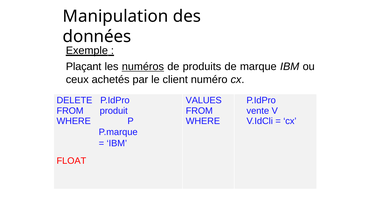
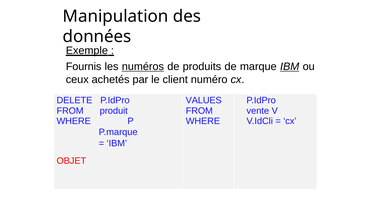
Plaçant: Plaçant -> Fournis
IBM at (290, 67) underline: none -> present
FLOAT: FLOAT -> OBJET
